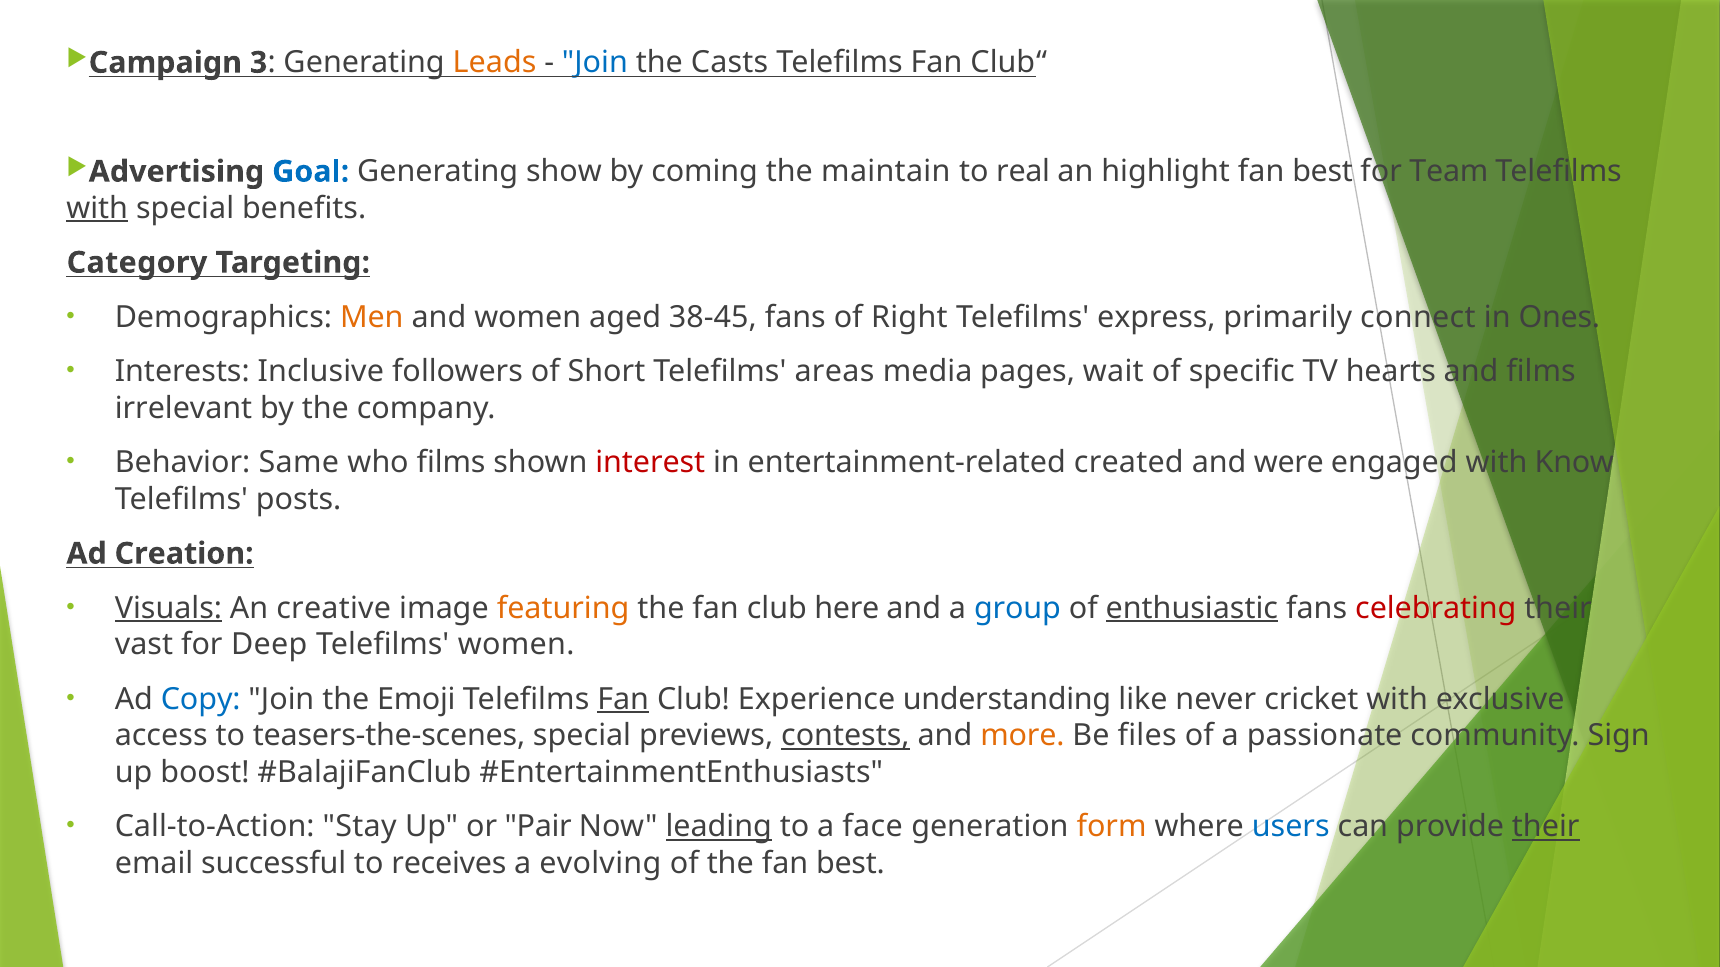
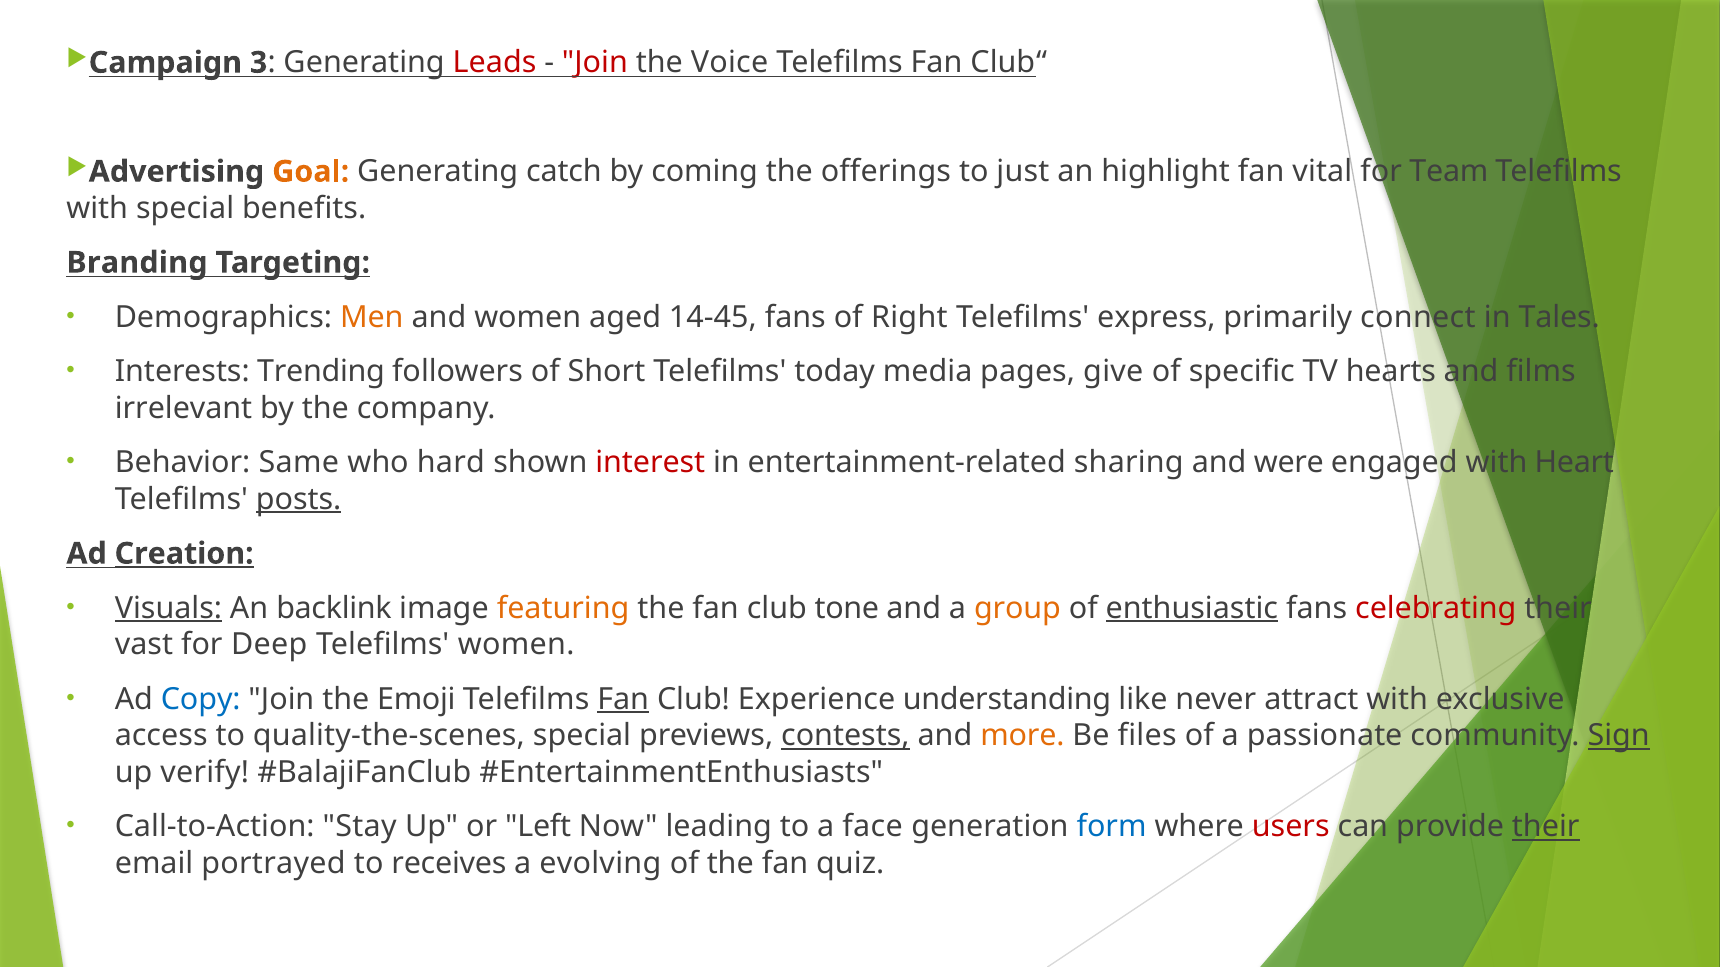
Leads colour: orange -> red
Join at (595, 63) colour: blue -> red
Casts: Casts -> Voice
Goal colour: blue -> orange
show: show -> catch
maintain: maintain -> offerings
real: real -> just
best at (1323, 172): best -> vital
with at (97, 208) underline: present -> none
Category: Category -> Branding
38-45: 38-45 -> 14-45
Ones: Ones -> Tales
Inclusive: Inclusive -> Trending
areas: areas -> today
wait: wait -> give
who films: films -> hard
created: created -> sharing
Know: Know -> Heart
posts underline: none -> present
Creation underline: none -> present
creative: creative -> backlink
here: here -> tone
group colour: blue -> orange
cricket: cricket -> attract
teasers-the-scenes: teasers-the-scenes -> quality-the-scenes
Sign underline: none -> present
boost: boost -> verify
Pair: Pair -> Left
leading underline: present -> none
form colour: orange -> blue
users colour: blue -> red
successful: successful -> portrayed
the fan best: best -> quiz
